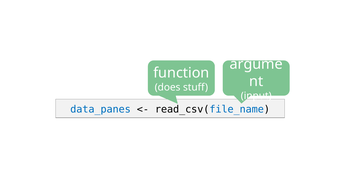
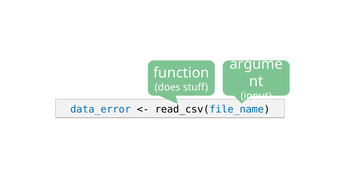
data_panes: data_panes -> data_error
